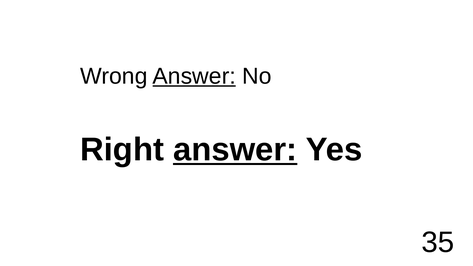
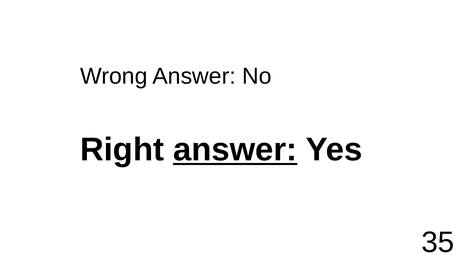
Answer at (194, 76) underline: present -> none
